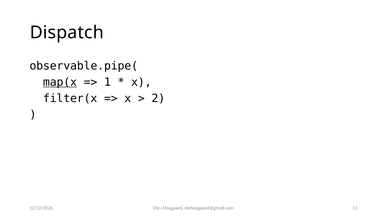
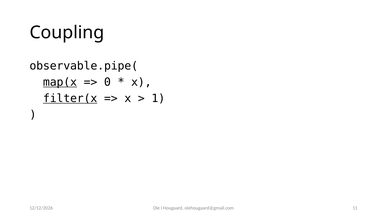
Dispatch: Dispatch -> Coupling
1: 1 -> 0
filter(x underline: none -> present
2: 2 -> 1
